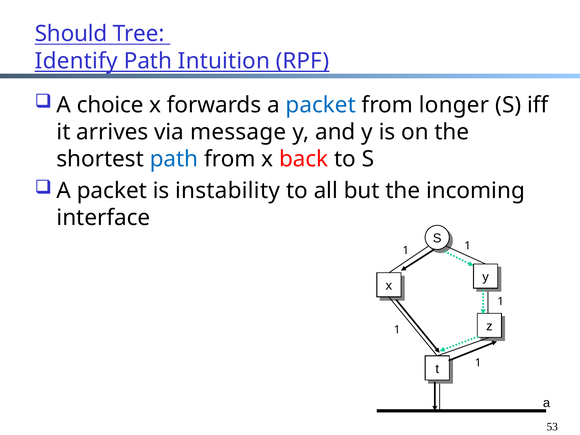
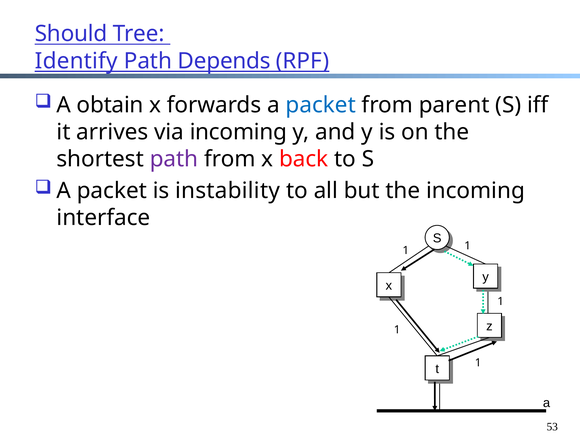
Intuition: Intuition -> Depends
choice: choice -> obtain
longer: longer -> parent
via message: message -> incoming
path at (174, 159) colour: blue -> purple
